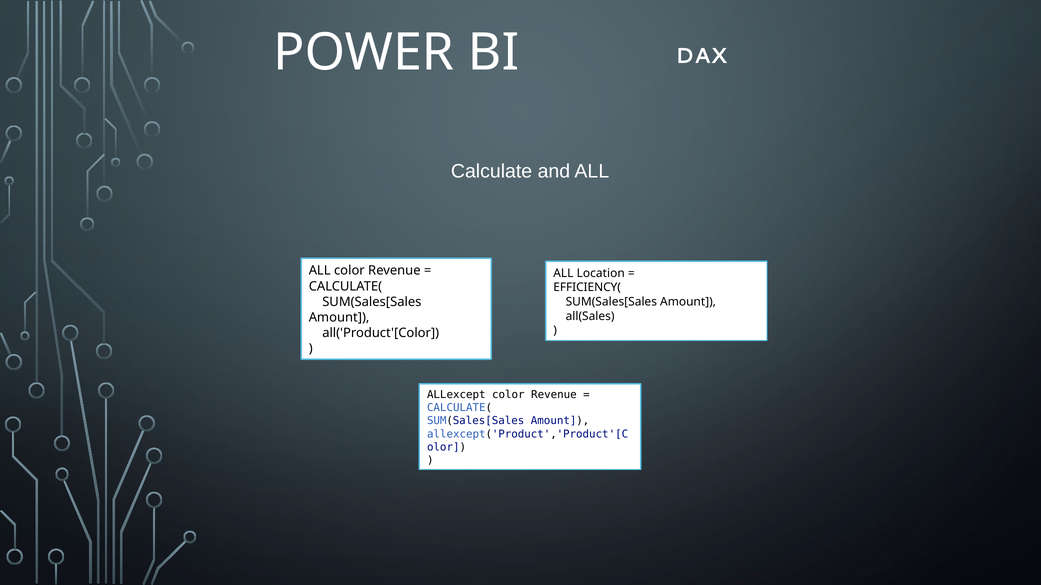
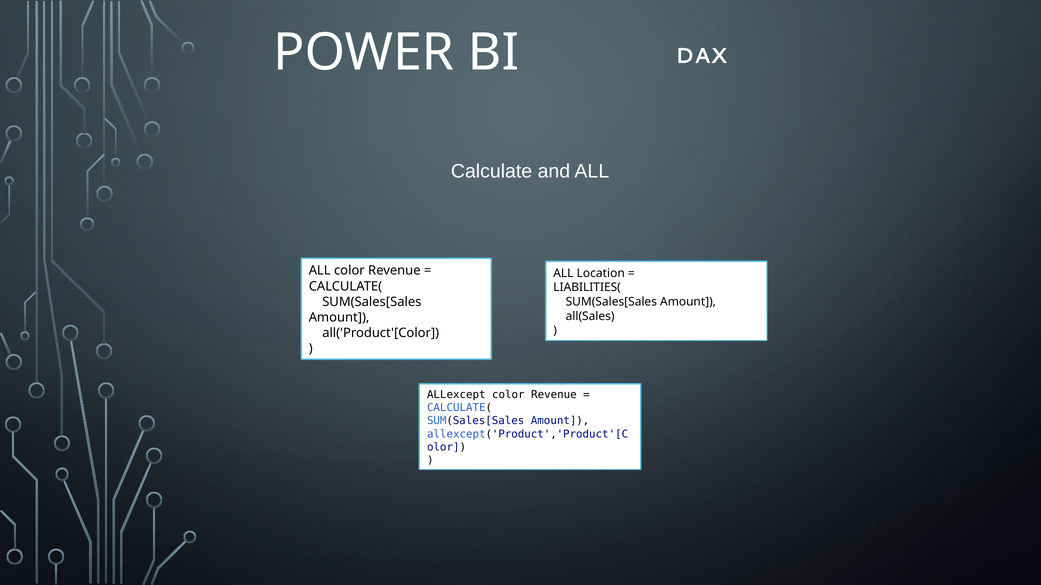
EFFICIENCY(: EFFICIENCY( -> LIABILITIES(
